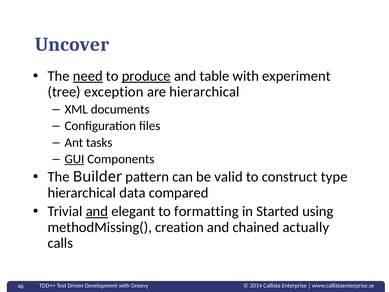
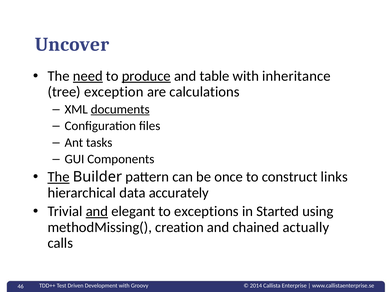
experiment: experiment -> inheritance
are hierarchical: hierarchical -> calculations
documents underline: none -> present
GUI underline: present -> none
The at (59, 177) underline: none -> present
valid: valid -> once
type: type -> links
compared: compared -> accurately
formatting: formatting -> exceptions
